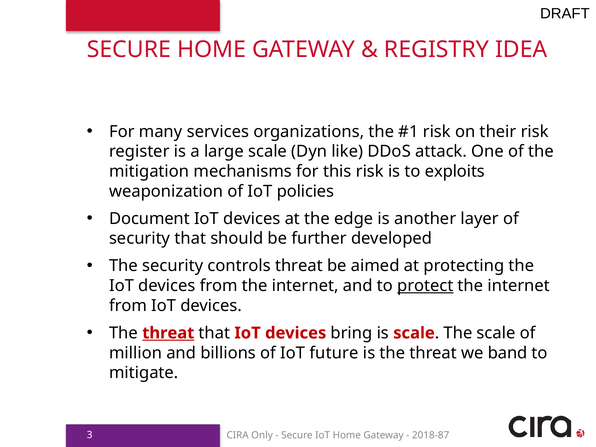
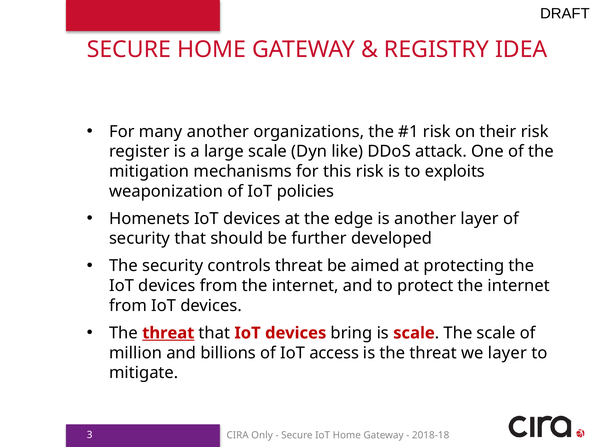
many services: services -> another
Document: Document -> Homenets
protect underline: present -> none
future: future -> access
we band: band -> layer
2018-87: 2018-87 -> 2018-18
